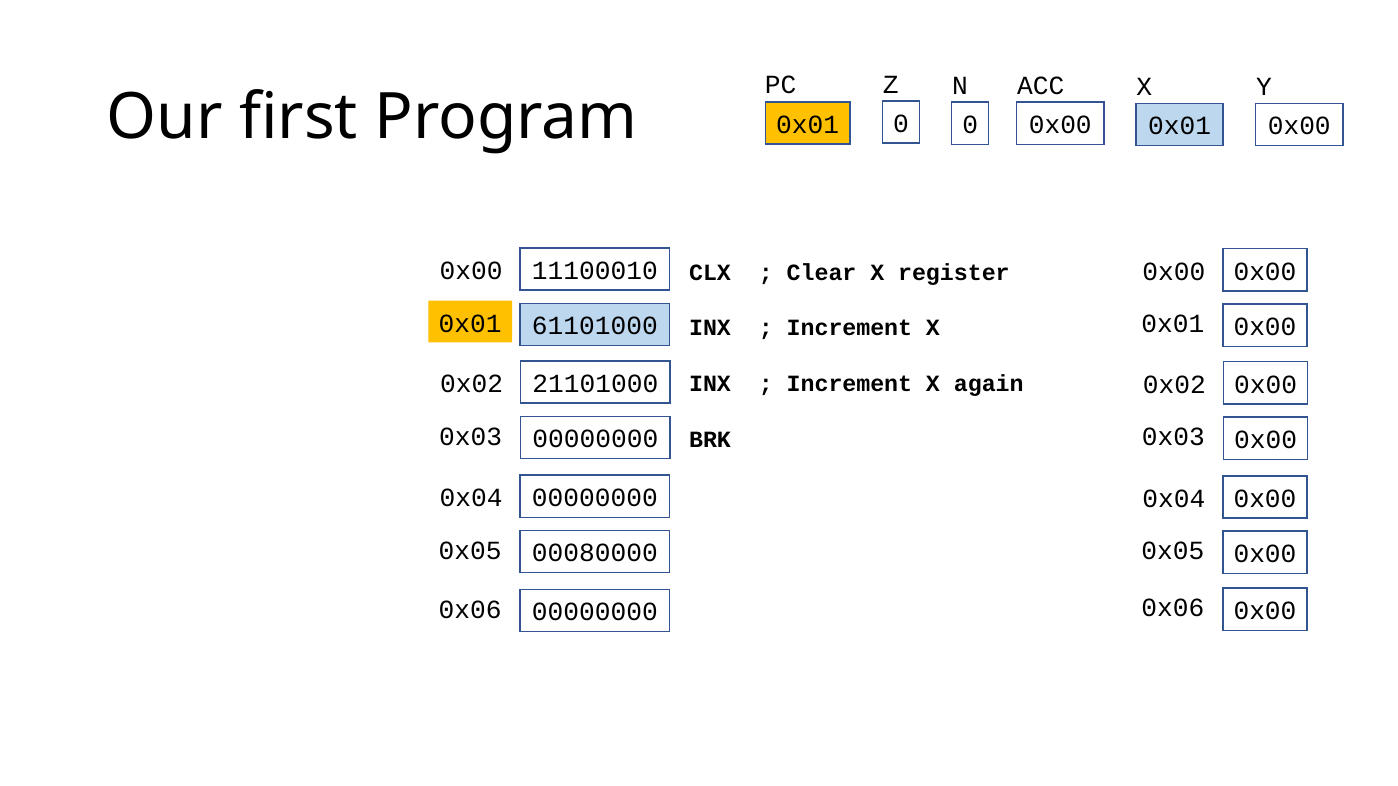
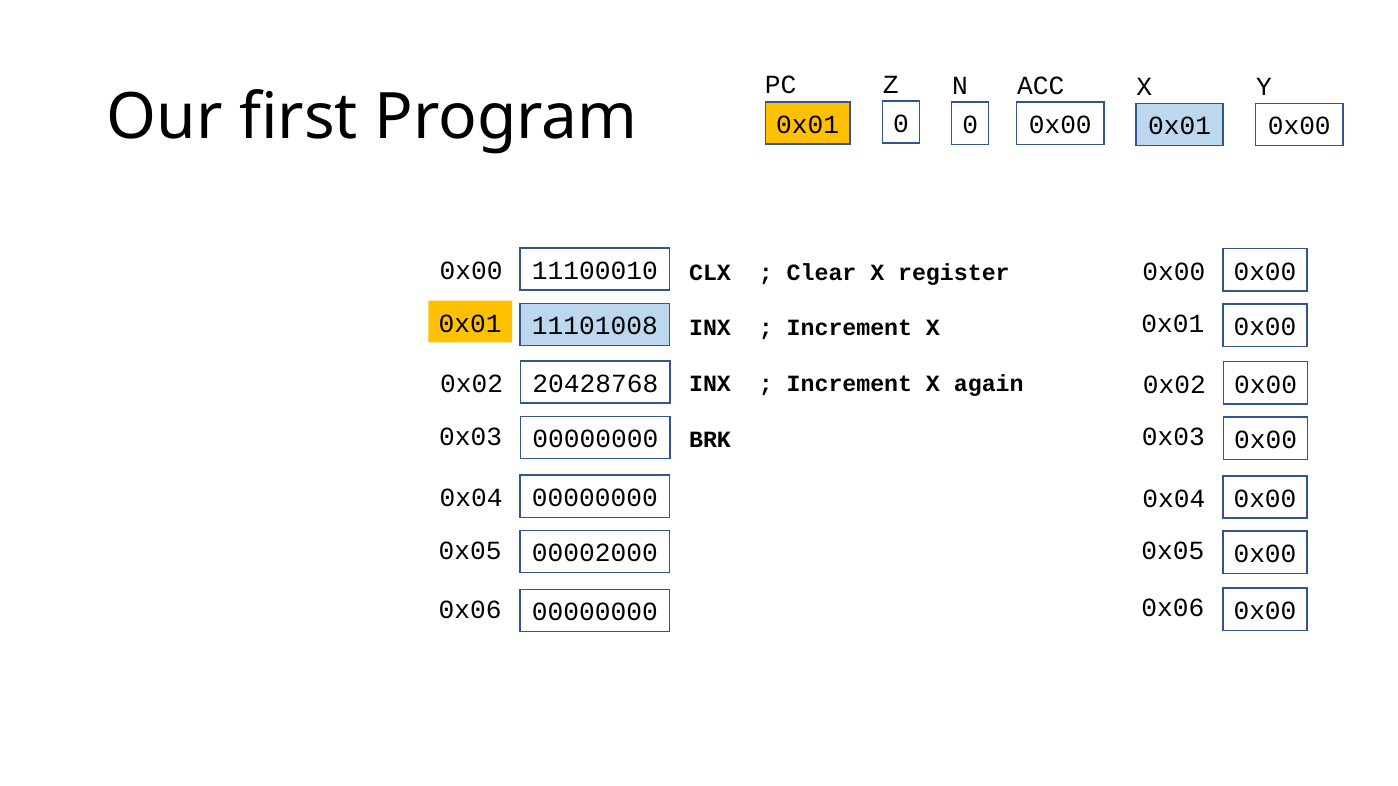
61101000: 61101000 -> 11101008
21101000: 21101000 -> 20428768
00080000: 00080000 -> 00002000
